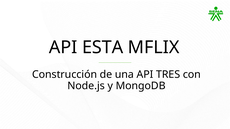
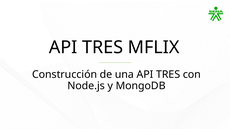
ESTA at (103, 47): ESTA -> TRES
